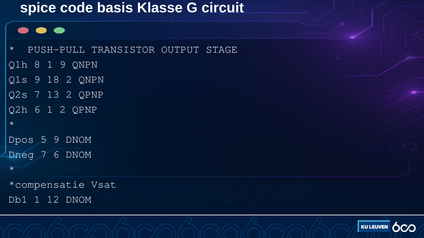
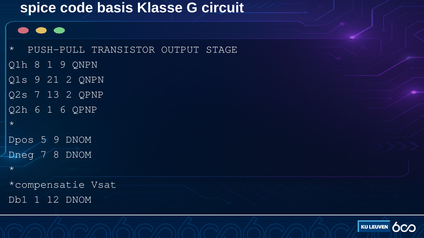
18: 18 -> 21
1 2: 2 -> 6
7 6: 6 -> 8
